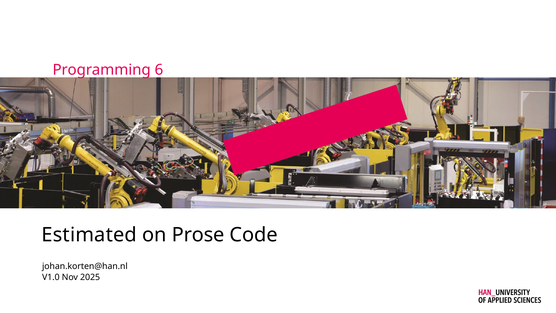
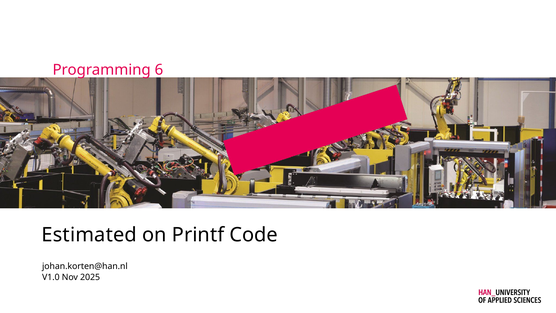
Prose: Prose -> Printf
